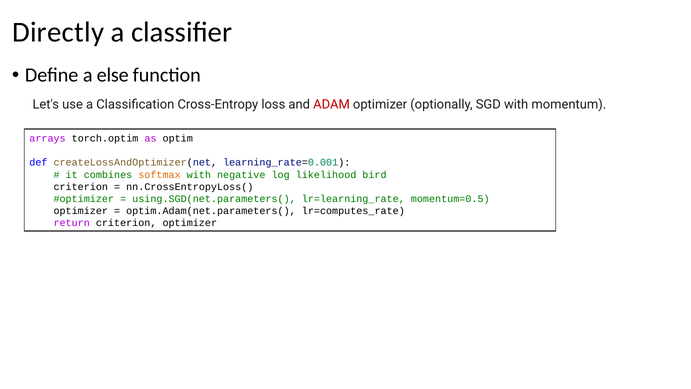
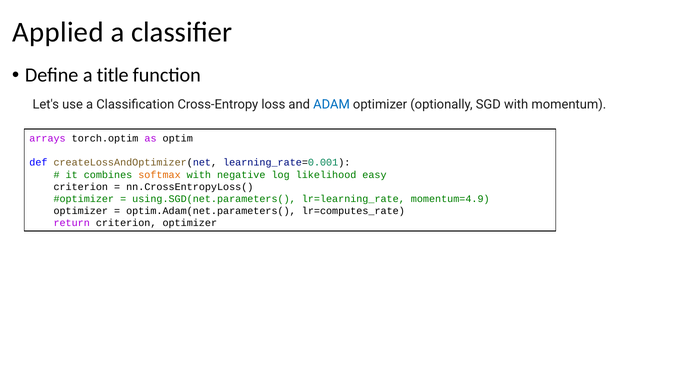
Directly: Directly -> Applied
else: else -> title
ADAM colour: red -> blue
bird: bird -> easy
momentum=0.5: momentum=0.5 -> momentum=4.9
